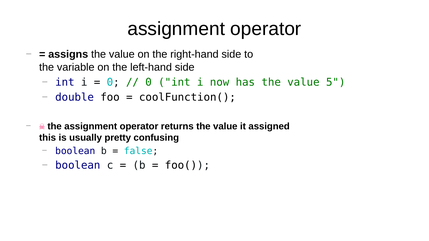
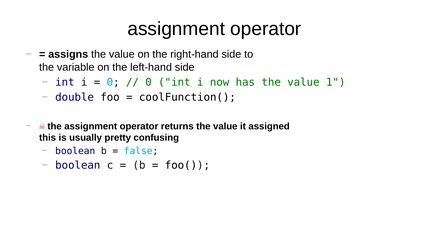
5: 5 -> 1
